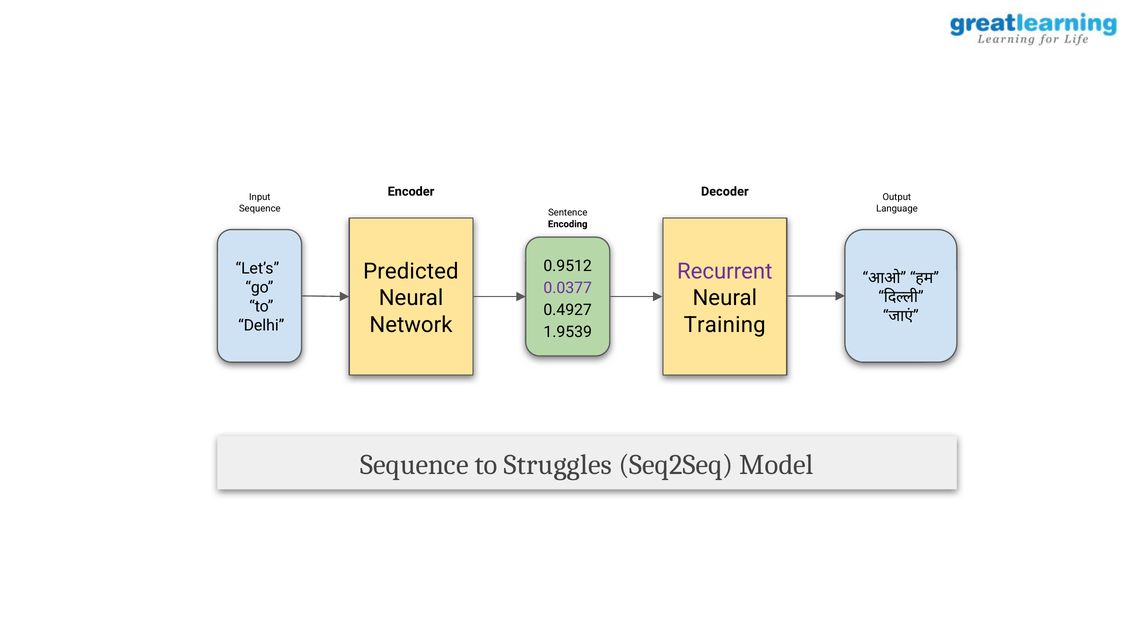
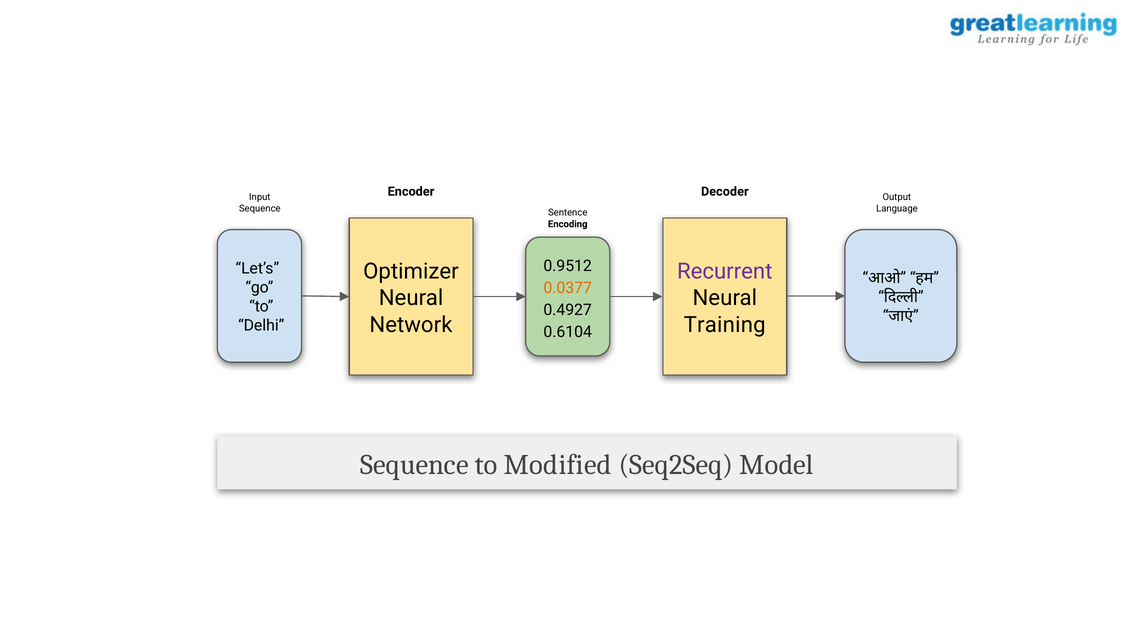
Predicted: Predicted -> Optimizer
0.0377 colour: purple -> orange
1.9539: 1.9539 -> 0.6104
Struggles: Struggles -> Modified
